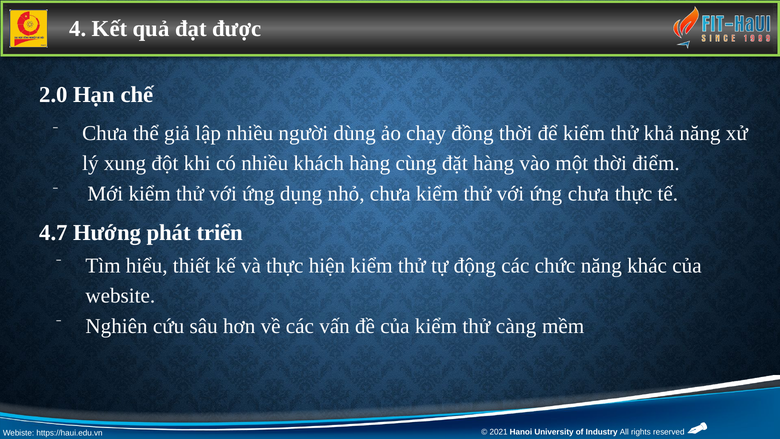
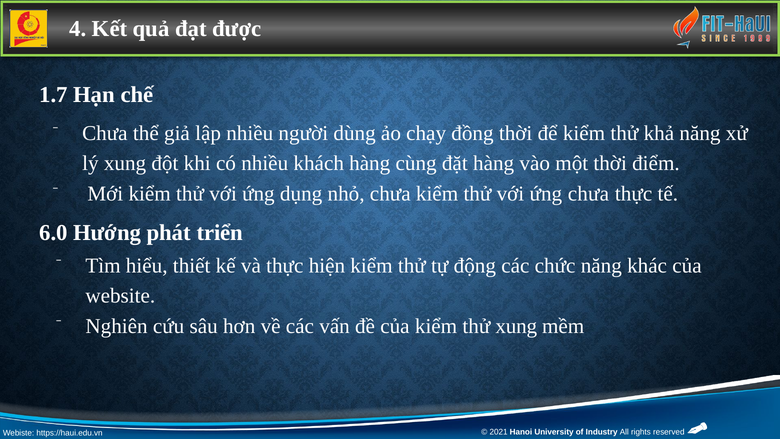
2.0: 2.0 -> 1.7
4.7: 4.7 -> 6.0
thử càng: càng -> xung
